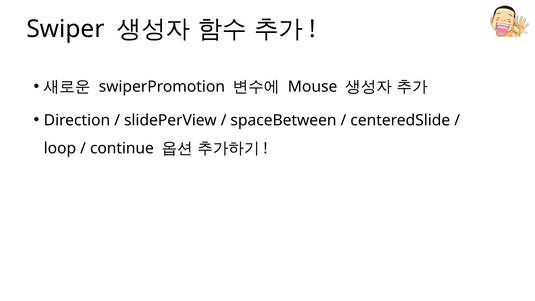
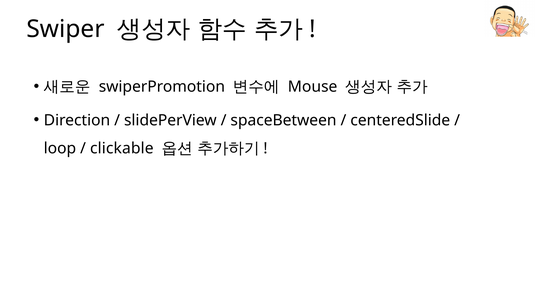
continue: continue -> clickable
